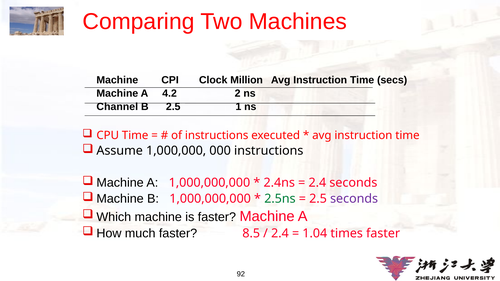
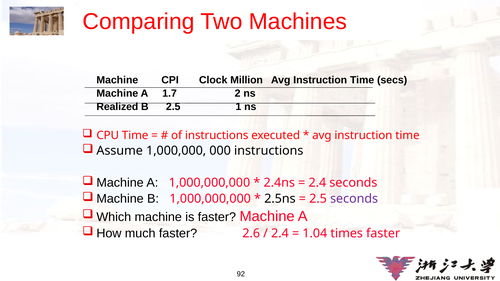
4.2: 4.2 -> 1.7
Channel: Channel -> Realized
2.5ns colour: green -> black
8.5: 8.5 -> 2.6
